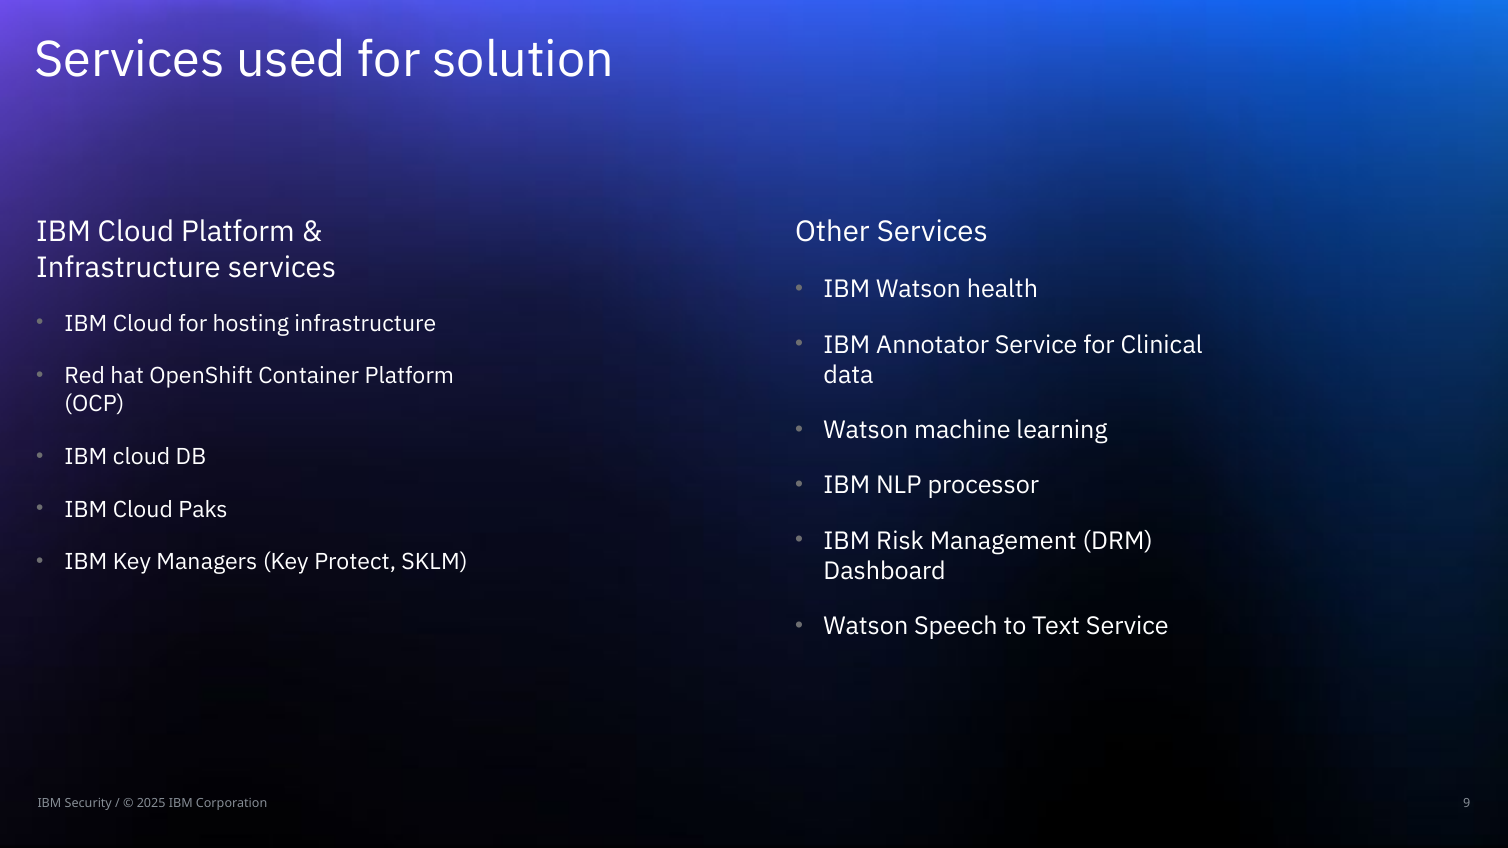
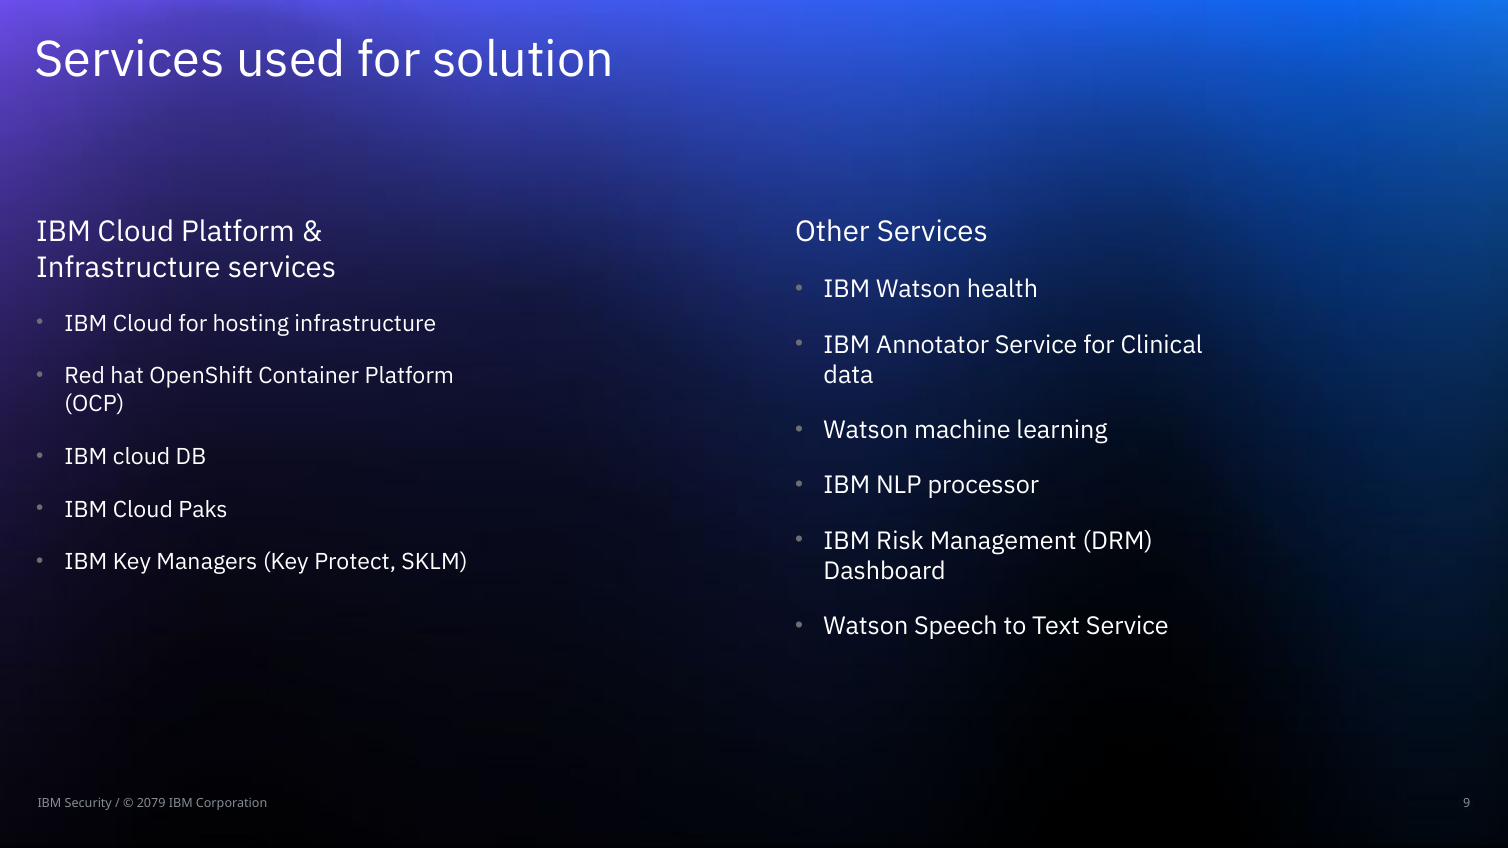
2025: 2025 -> 2079
